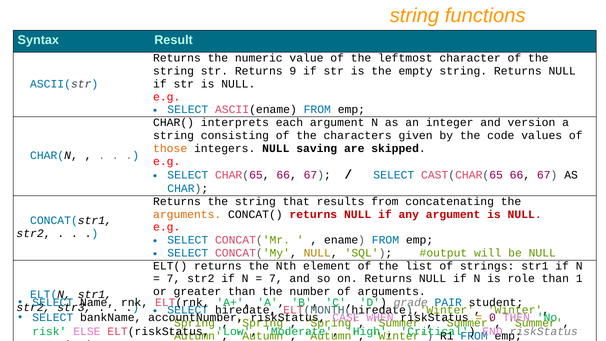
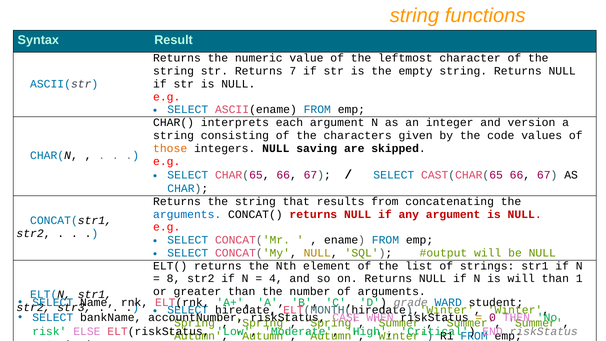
9: 9 -> 7
arguments at (187, 214) colour: orange -> blue
7 at (174, 279): 7 -> 8
7 at (276, 279): 7 -> 4
is role: role -> will
PAIR: PAIR -> WARD
